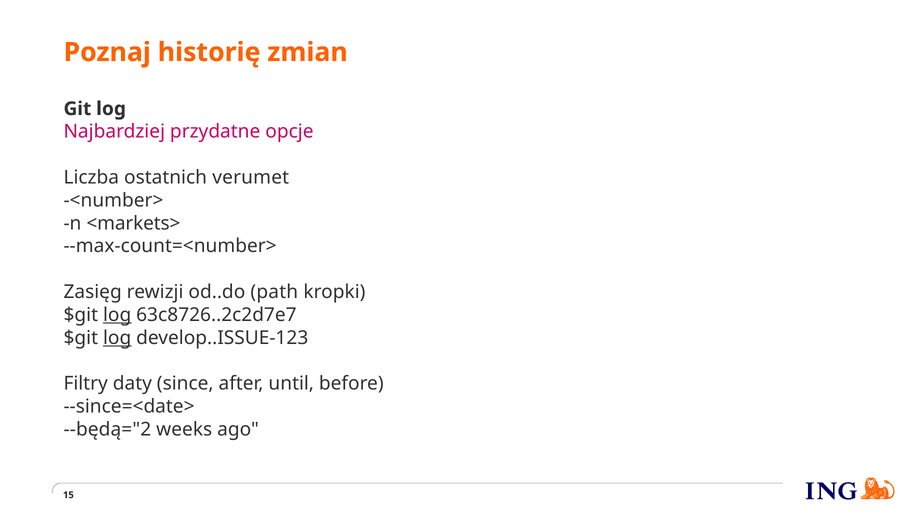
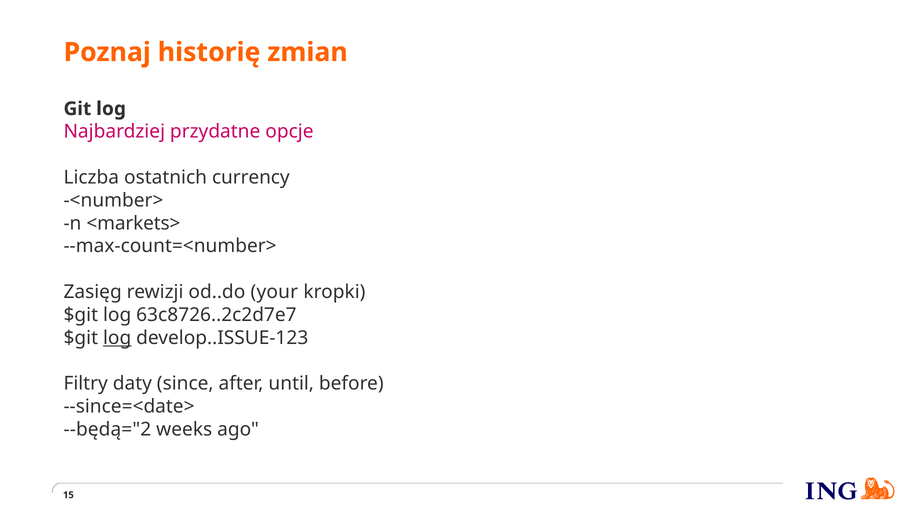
verumet: verumet -> currency
path: path -> your
log at (117, 315) underline: present -> none
